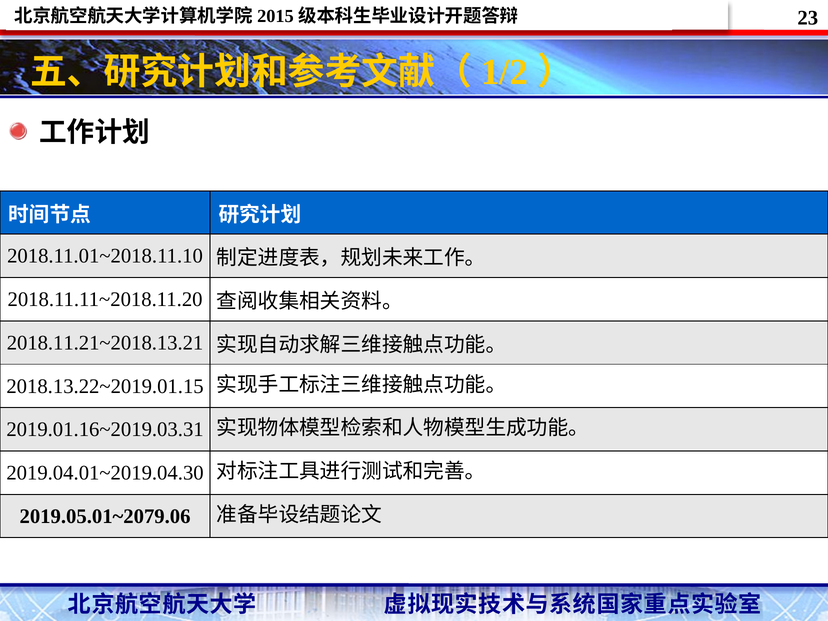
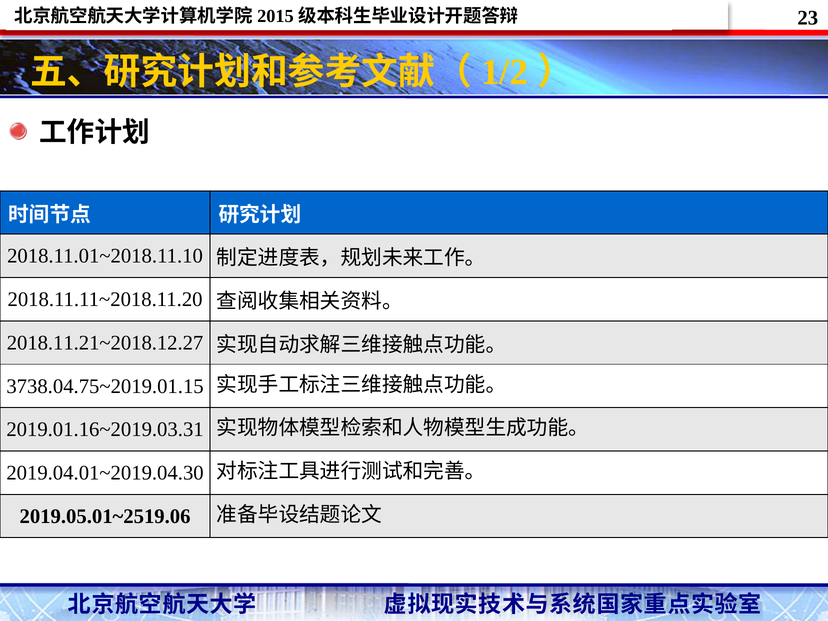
2018.11.21~2018.13.21: 2018.11.21~2018.13.21 -> 2018.11.21~2018.12.27
2018.13.22~2019.01.15: 2018.13.22~2019.01.15 -> 3738.04.75~2019.01.15
2019.05.01~2079.06: 2019.05.01~2079.06 -> 2019.05.01~2519.06
